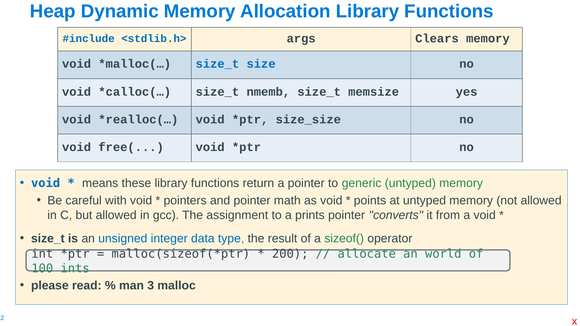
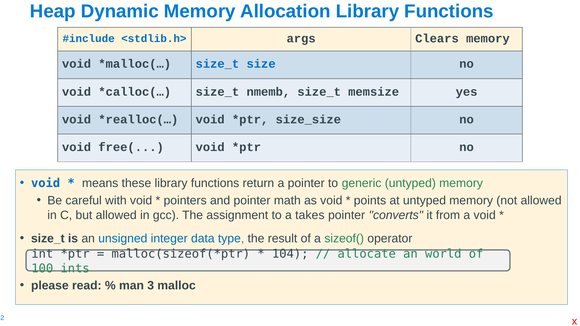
prints: prints -> takes
200: 200 -> 104
